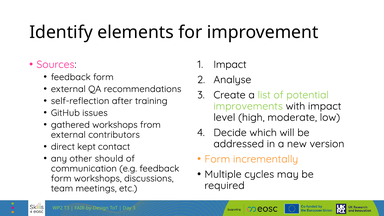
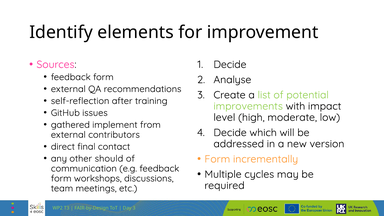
Impact at (230, 64): Impact -> Decide
gathered workshops: workshops -> implement
kept: kept -> final
